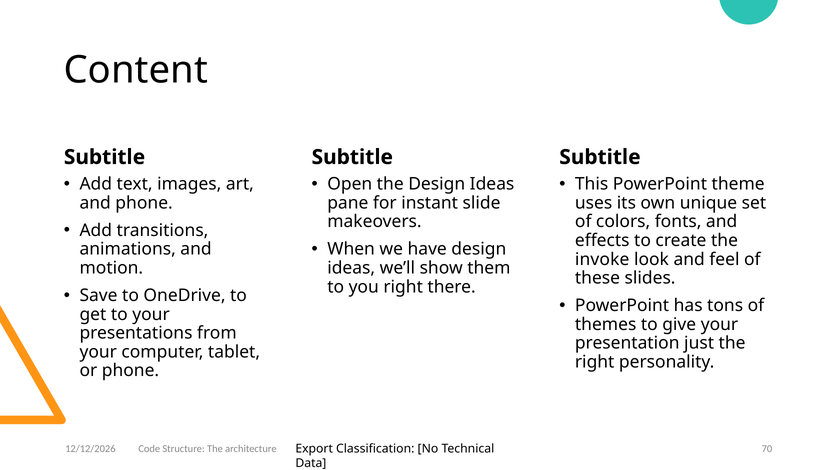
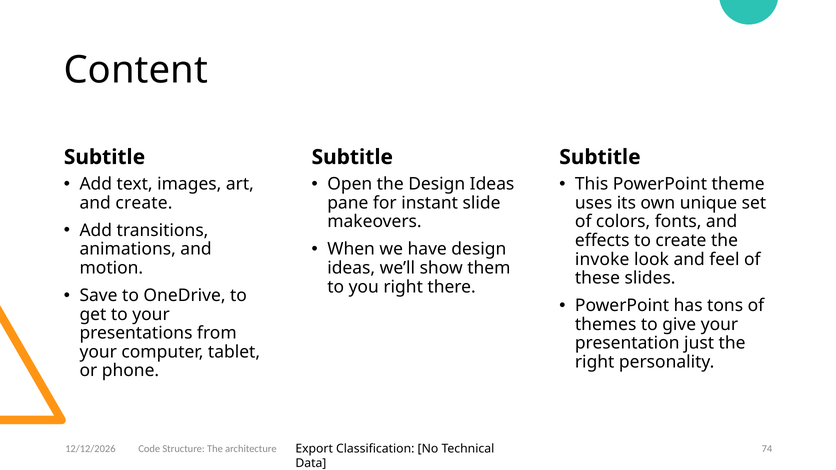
and phone: phone -> create
70: 70 -> 74
